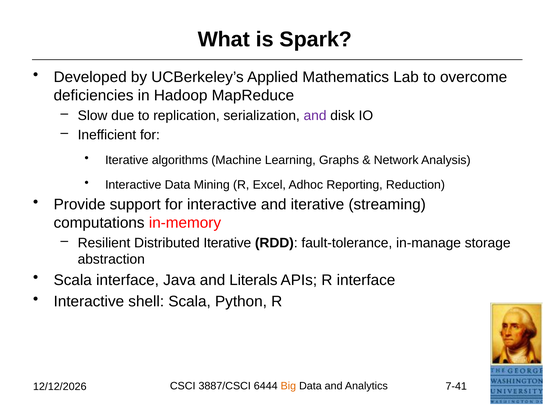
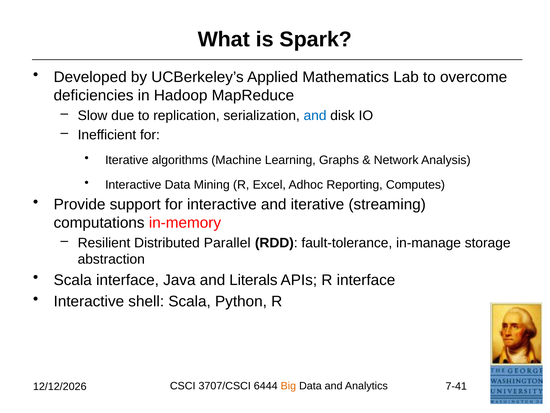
and at (315, 116) colour: purple -> blue
Reduction: Reduction -> Computes
Distributed Iterative: Iterative -> Parallel
3887/CSCI: 3887/CSCI -> 3707/CSCI
